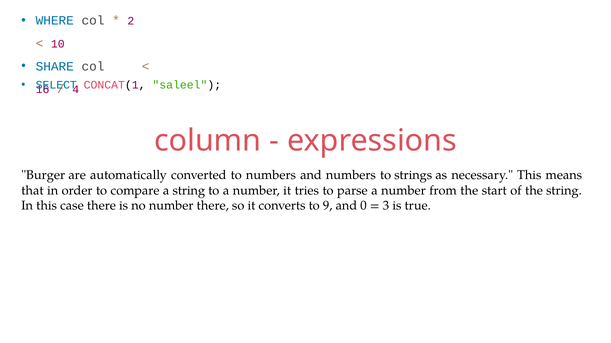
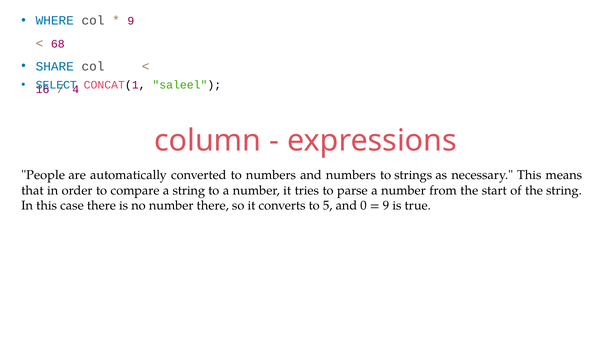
2 at (131, 21): 2 -> 9
10: 10 -> 68
Burger: Burger -> People
9: 9 -> 5
3 at (386, 206): 3 -> 9
